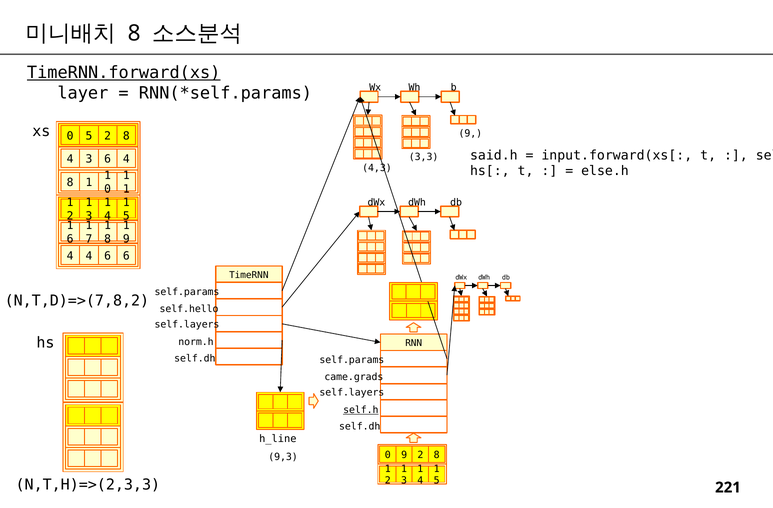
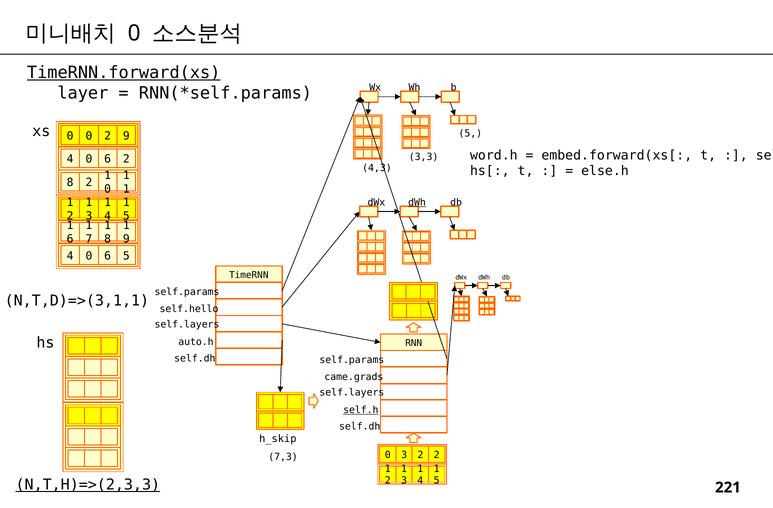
8 at (134, 33): 8 -> 0
9 at (470, 133): 9 -> 5
0 5: 5 -> 0
8 at (126, 136): 8 -> 9
said.h: said.h -> word.h
input.forward(xs[: input.forward(xs[ -> embed.forward(xs[
3 at (89, 159): 3 -> 0
6 4: 4 -> 2
1 at (89, 182): 1 -> 2
dWh at (417, 202) underline: none -> present
4 at (89, 256): 4 -> 0
6 6: 6 -> 5
N,T,D)=>(7,8,2: N,T,D)=>(7,8,2 -> N,T,D)=>(3,1,1
norm.h: norm.h -> auto.h
h_line: h_line -> h_skip
9,3: 9,3 -> 7,3
0 9: 9 -> 3
8 at (437, 455): 8 -> 2
N,T,H)=>(2,3,3 underline: none -> present
